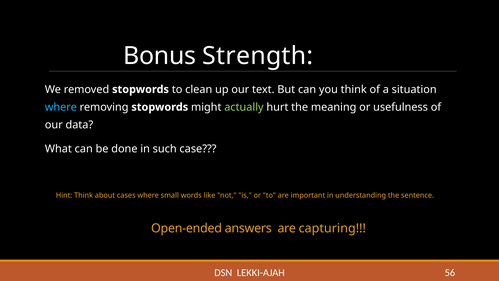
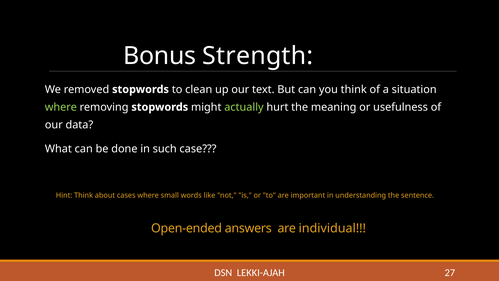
where at (61, 107) colour: light blue -> light green
capturing: capturing -> individual
56: 56 -> 27
